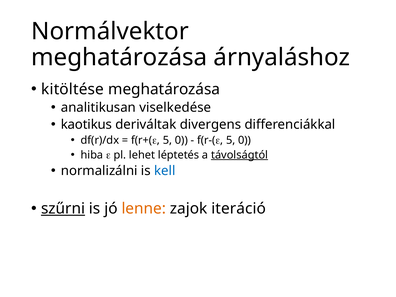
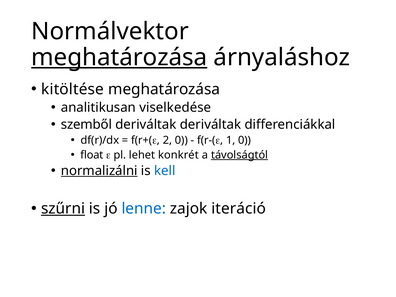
meghatározása at (119, 57) underline: none -> present
kaotikus: kaotikus -> szemből
deriváltak divergens: divergens -> deriváltak
f(r+( 5: 5 -> 2
f(r-( 5: 5 -> 1
hiba: hiba -> float
léptetés: léptetés -> konkrét
normalizálni underline: none -> present
lenne colour: orange -> blue
